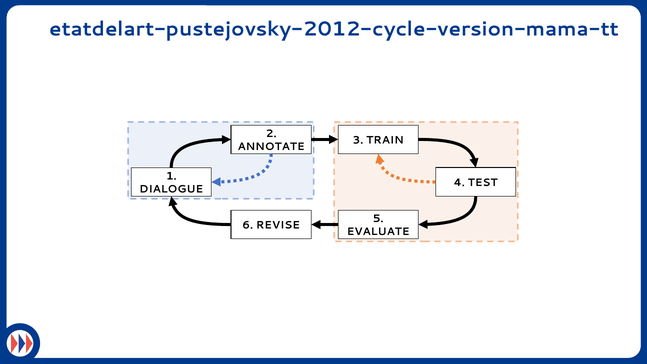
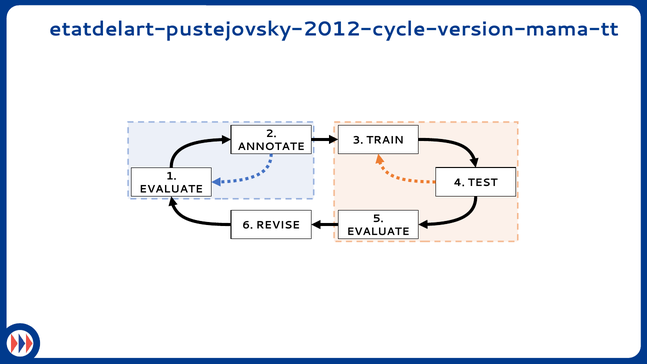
DIALOGUE at (171, 189): DIALOGUE -> EVALUATE
